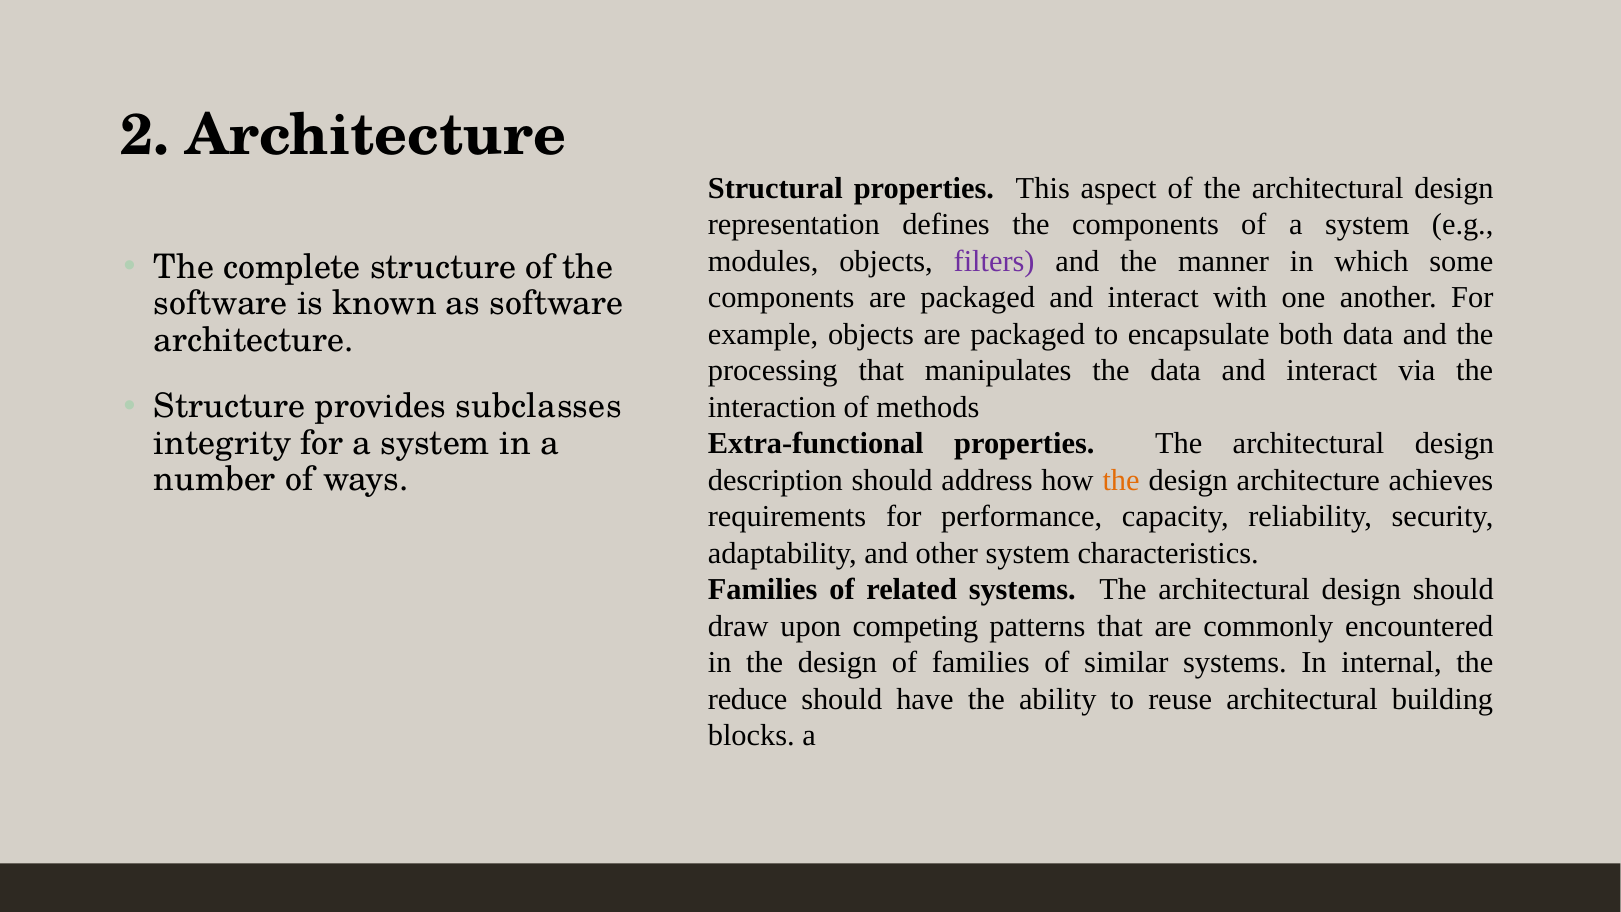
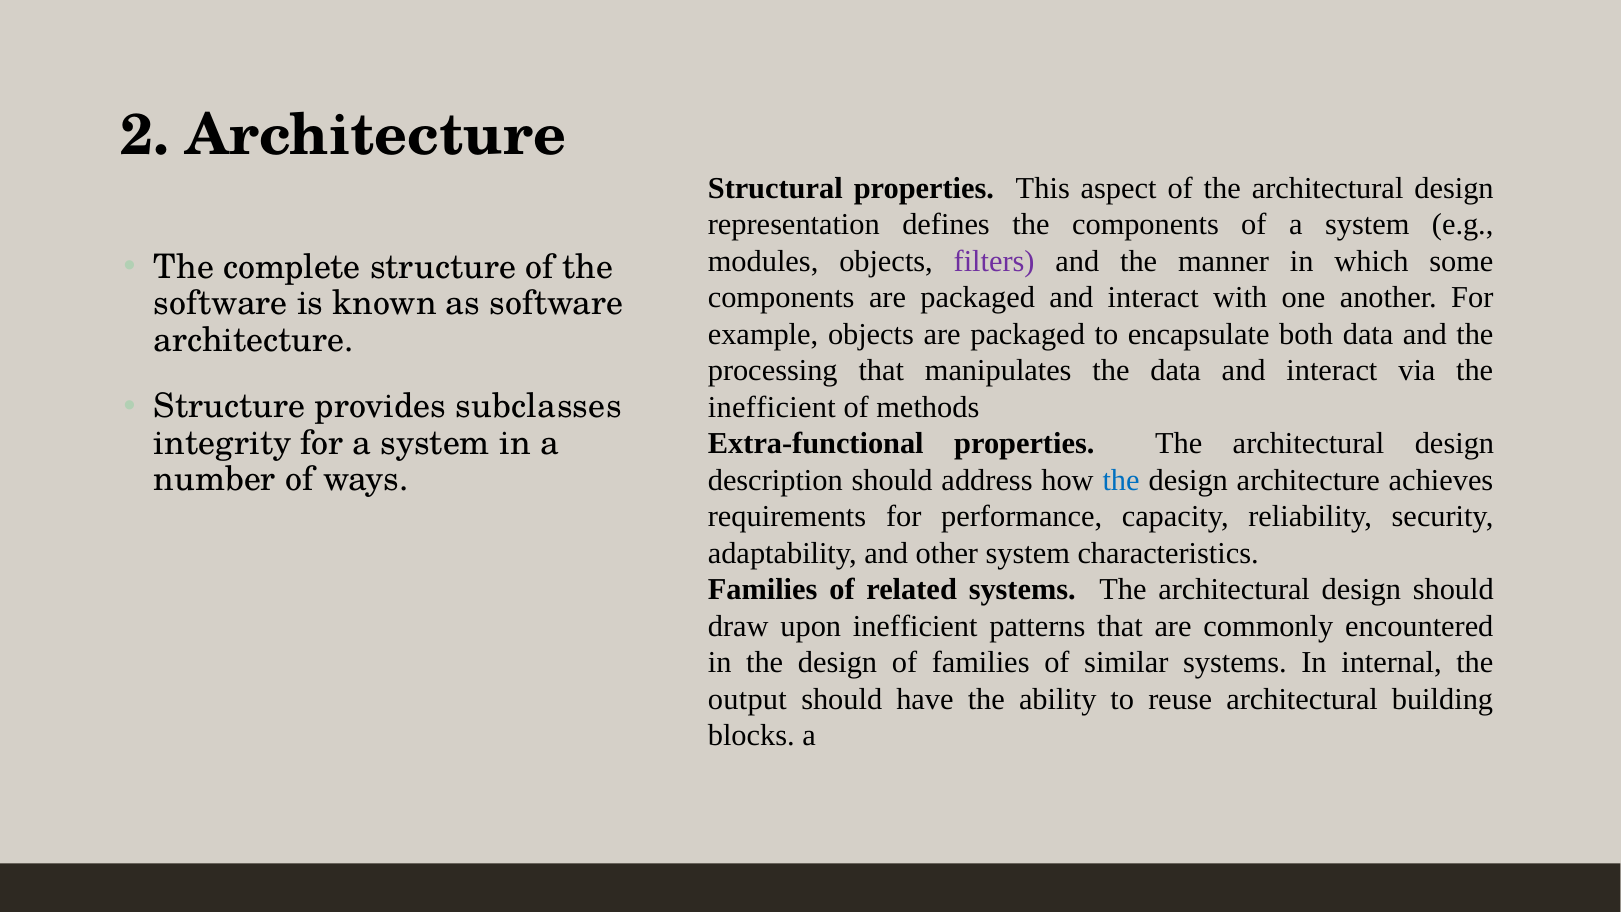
interaction at (772, 407): interaction -> inefficient
the at (1121, 480) colour: orange -> blue
upon competing: competing -> inefficient
reduce: reduce -> output
